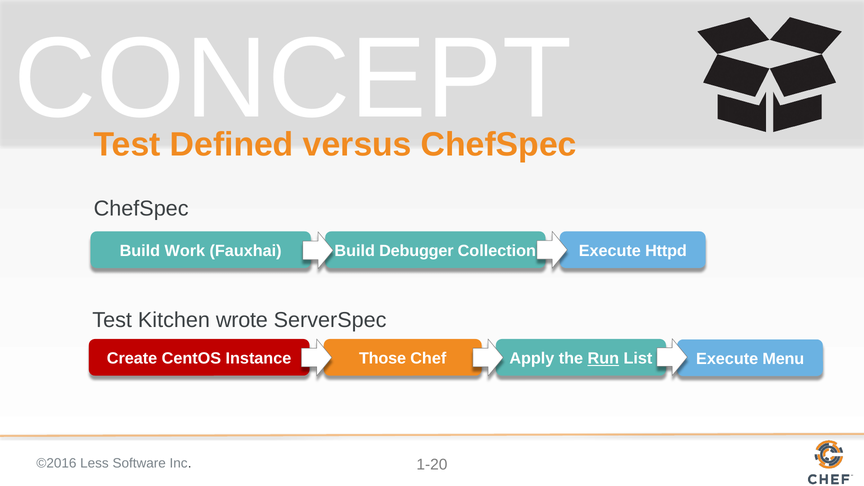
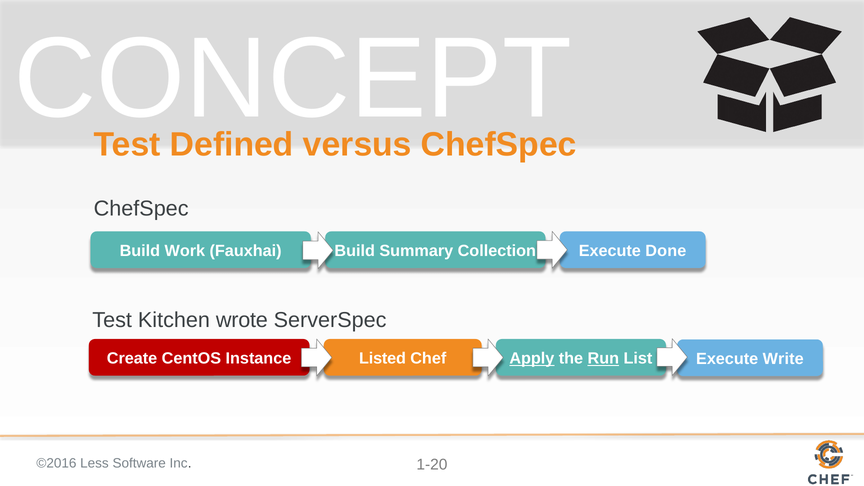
Debugger: Debugger -> Summary
Httpd: Httpd -> Done
Those: Those -> Listed
Apply underline: none -> present
Menu: Menu -> Write
